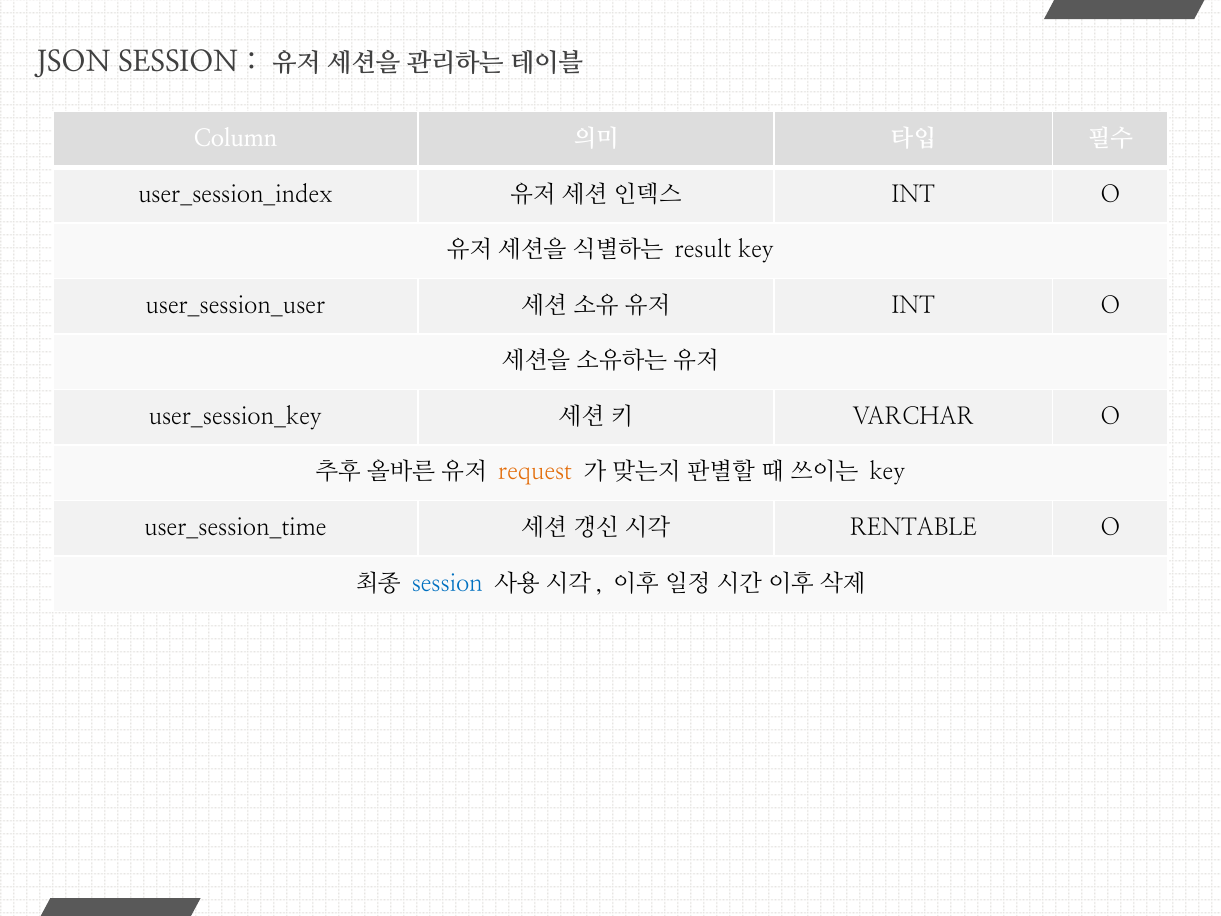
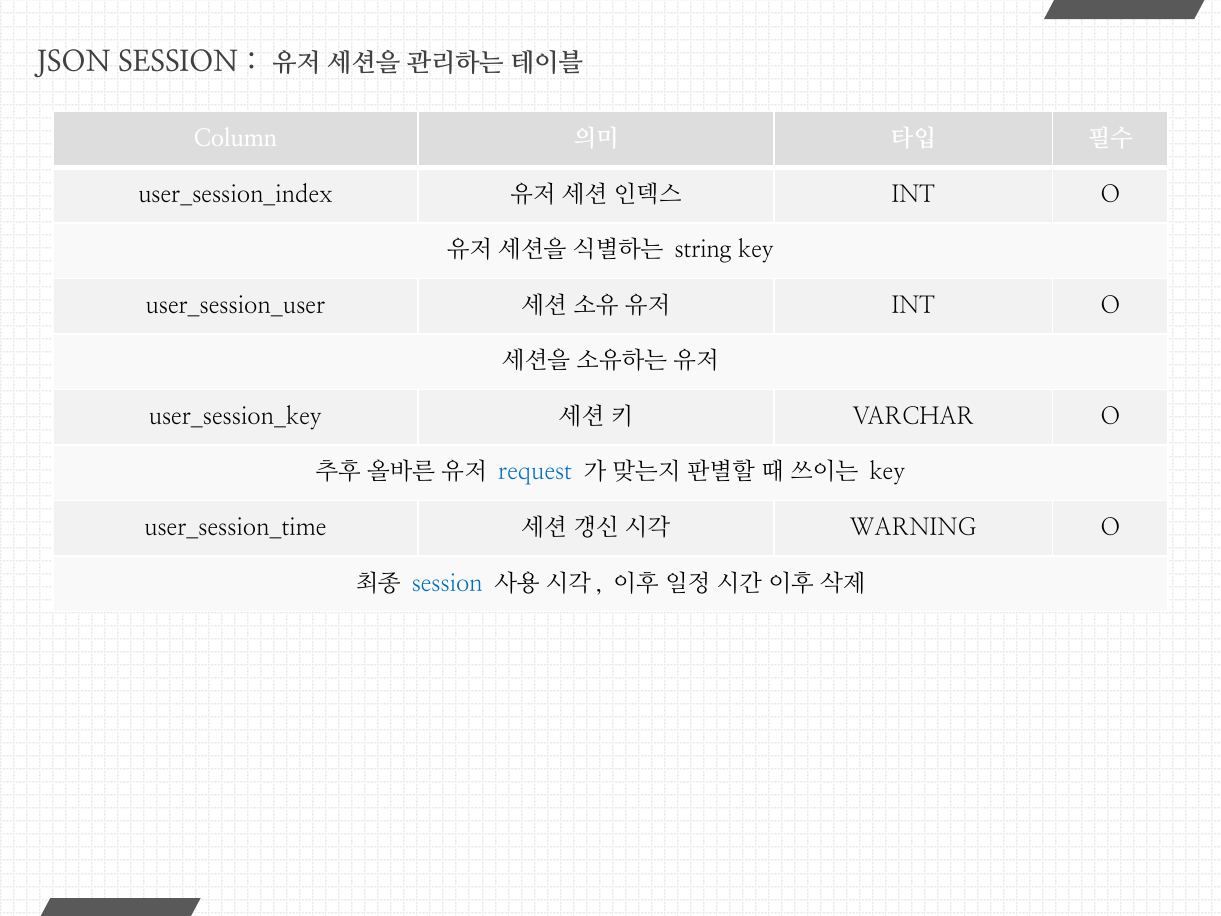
result: result -> string
request colour: orange -> blue
RENTABLE: RENTABLE -> WARNING
